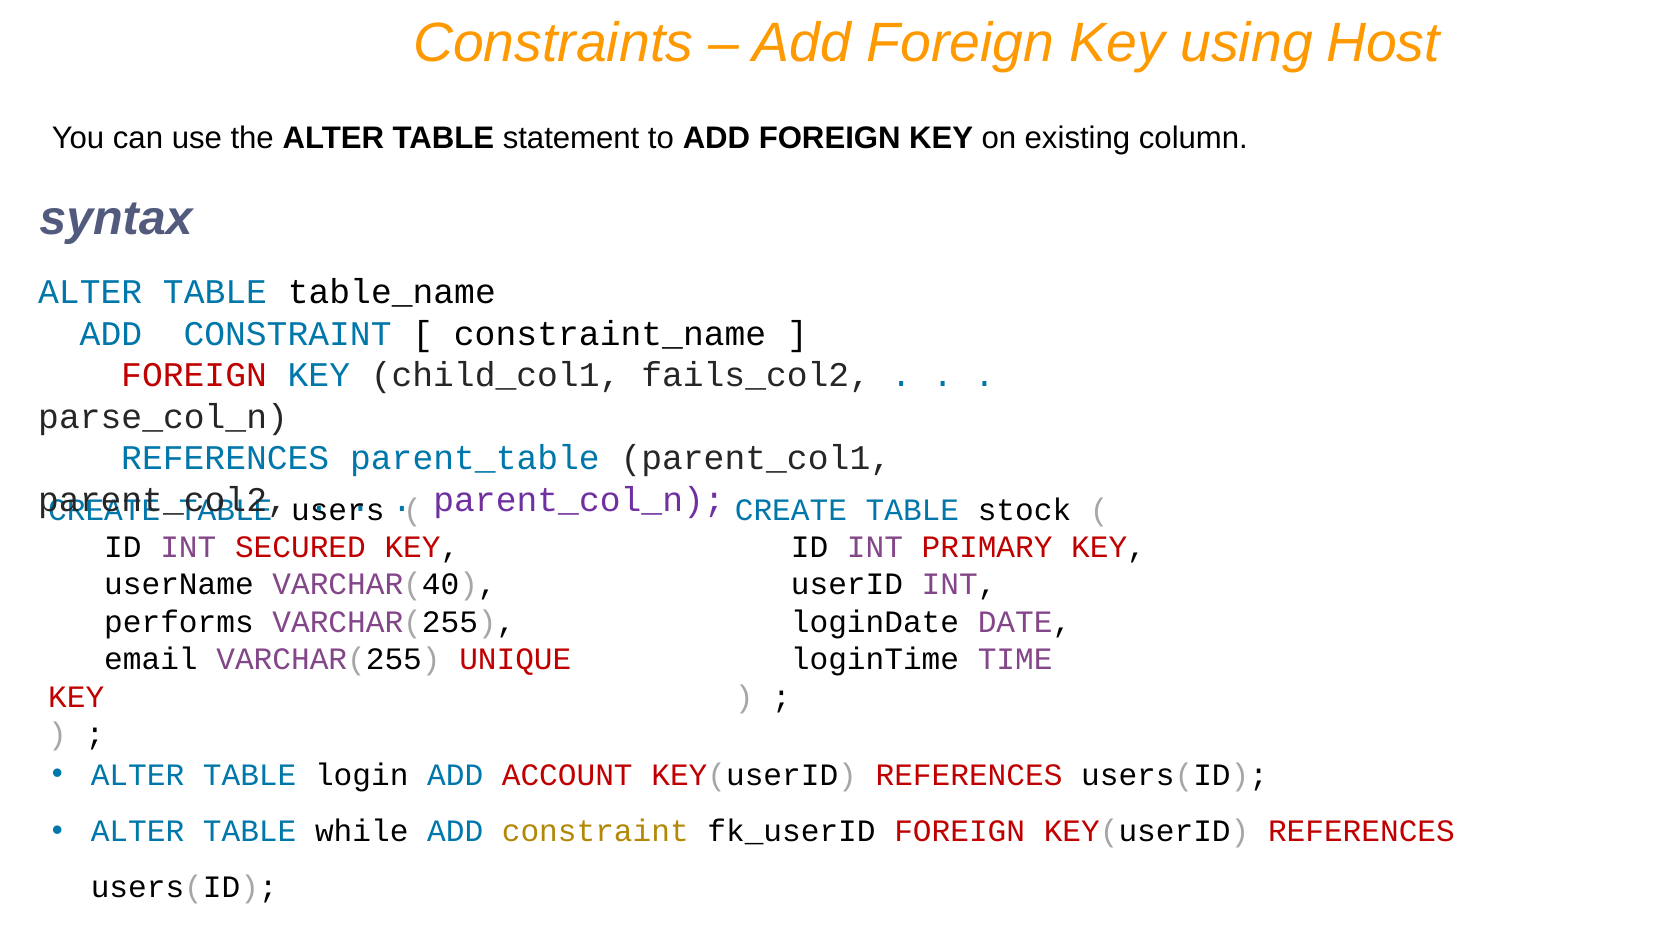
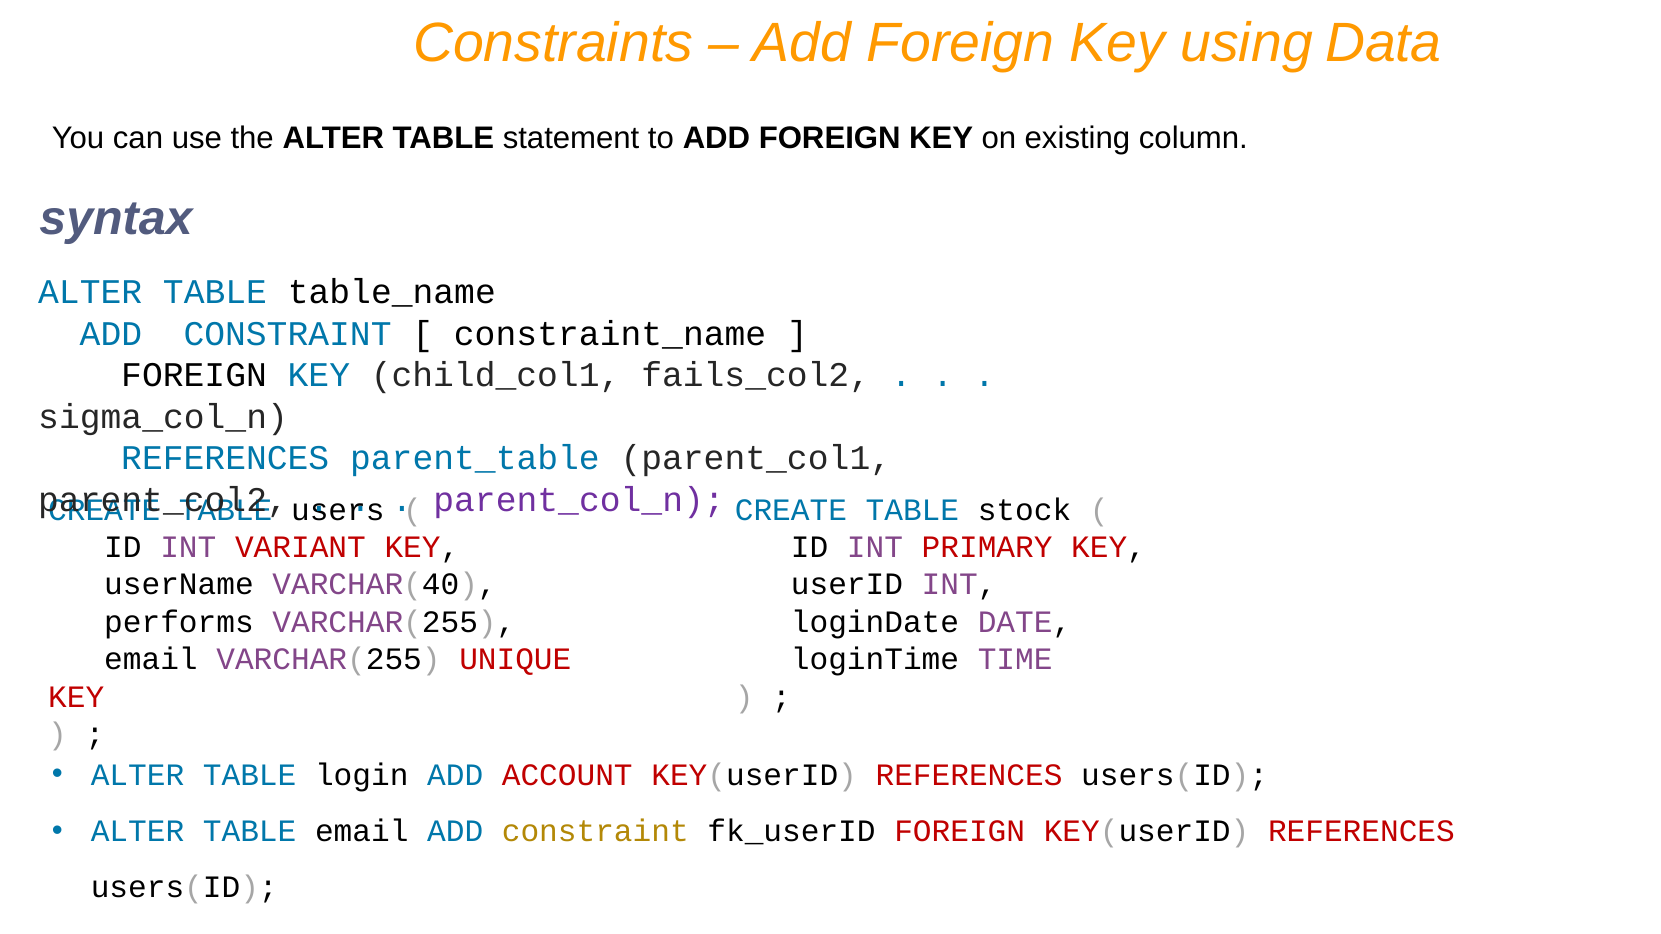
Host: Host -> Data
FOREIGN at (194, 375) colour: red -> black
parse_col_n: parse_col_n -> sigma_col_n
SECURED: SECURED -> VARIANT
TABLE while: while -> email
